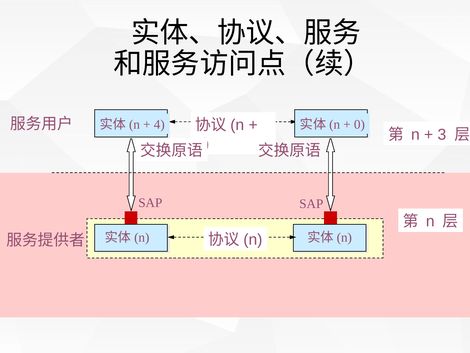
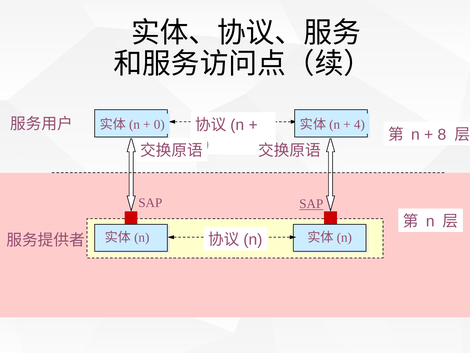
0: 0 -> 4
4: 4 -> 0
3: 3 -> 8
SAP at (311, 204) underline: none -> present
